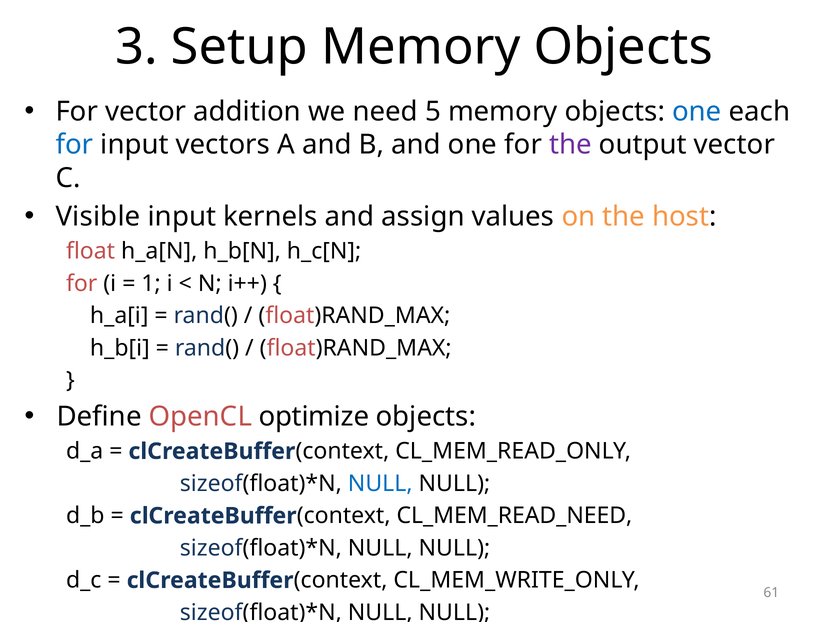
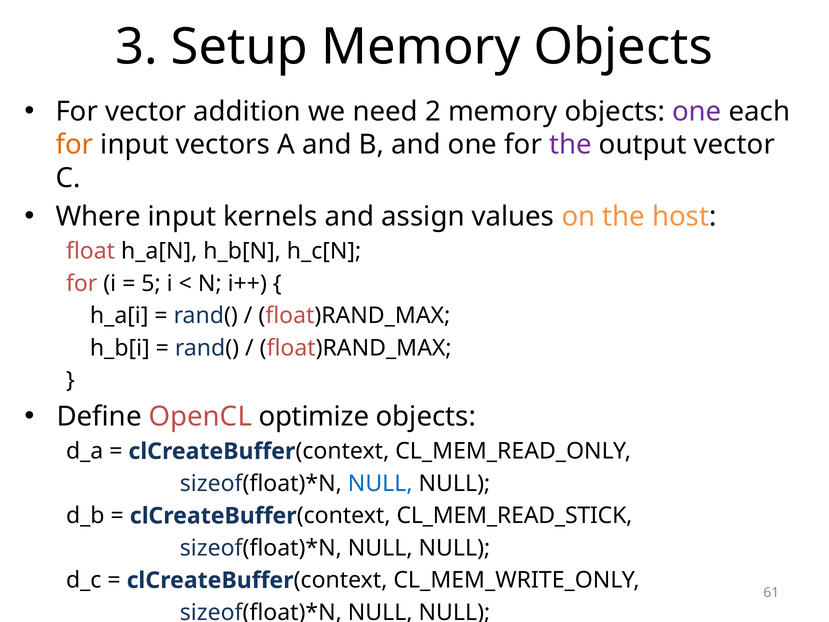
5: 5 -> 2
one at (697, 112) colour: blue -> purple
for at (74, 145) colour: blue -> orange
Visible: Visible -> Where
1: 1 -> 5
CL_MEM_READ_NEED: CL_MEM_READ_NEED -> CL_MEM_READ_STICK
